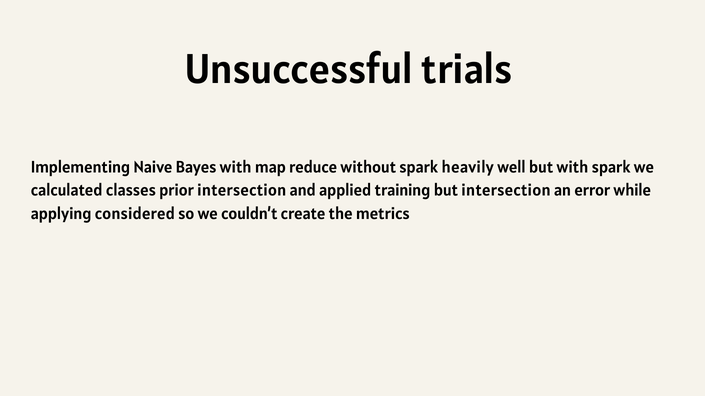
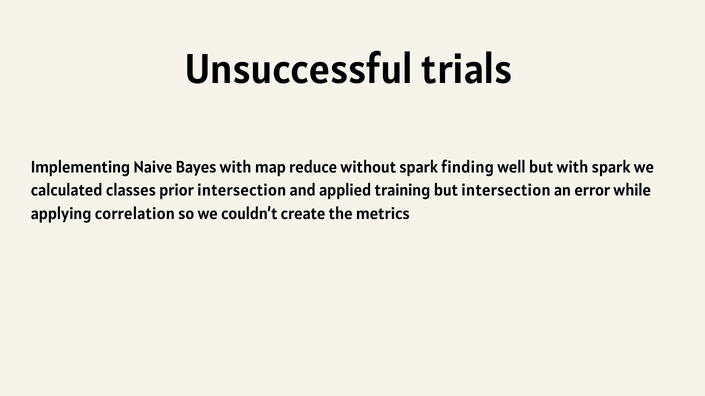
heavily: heavily -> finding
considered: considered -> correlation
